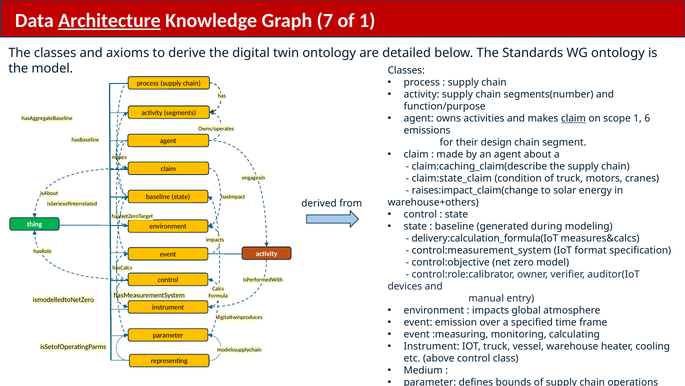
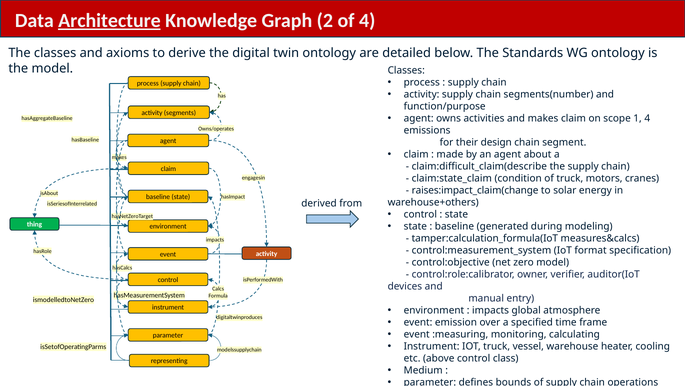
7: 7 -> 2
of 1: 1 -> 4
claim at (573, 118) underline: present -> none
1 6: 6 -> 4
claim:caching_claim(describe: claim:caching_claim(describe -> claim:difficult_claim(describe
delivery:calculation_formula(IoT: delivery:calculation_formula(IoT -> tamper:calculation_formula(IoT
